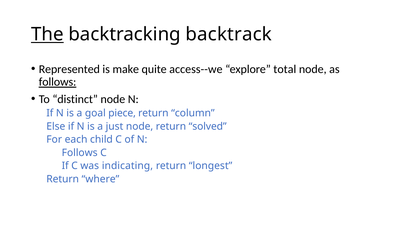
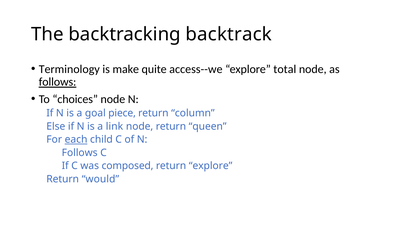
The underline: present -> none
Represented: Represented -> Terminology
distinct: distinct -> choices
just: just -> link
solved: solved -> queen
each underline: none -> present
indicating: indicating -> composed
return longest: longest -> explore
where: where -> would
